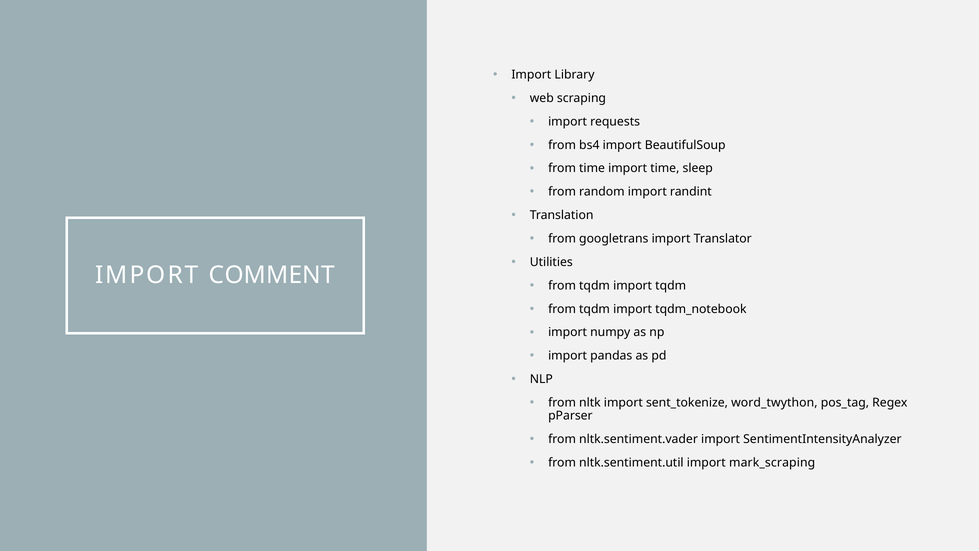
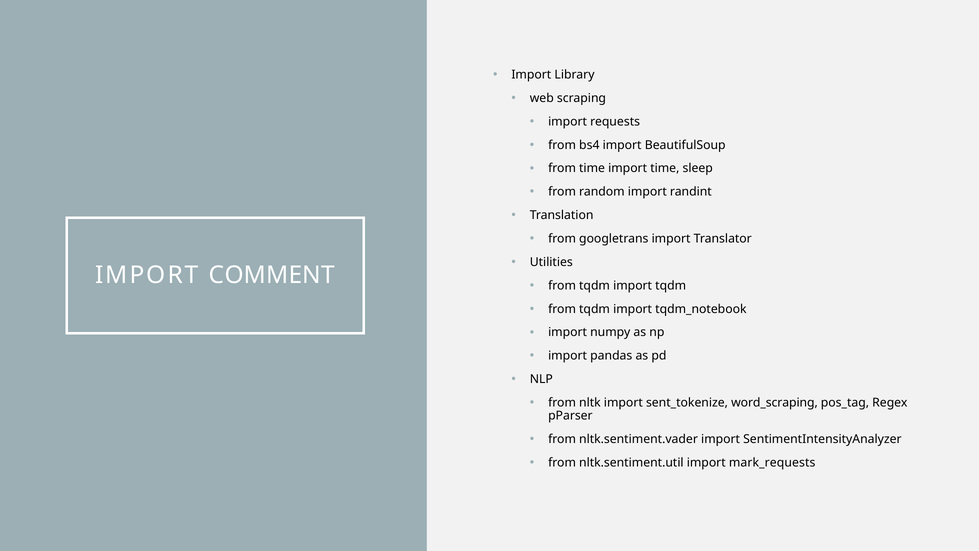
word_twython: word_twython -> word_scraping
mark_scraping: mark_scraping -> mark_requests
